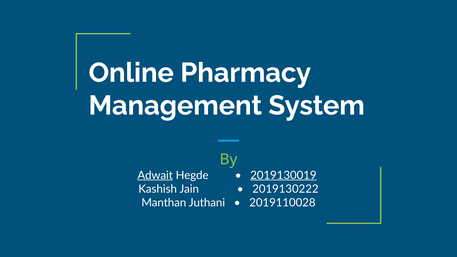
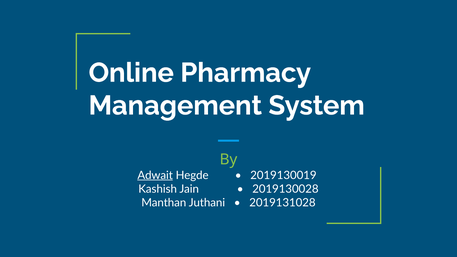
2019130019 underline: present -> none
2019130222: 2019130222 -> 2019130028
2019110028: 2019110028 -> 2019131028
